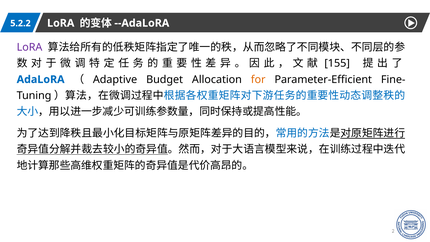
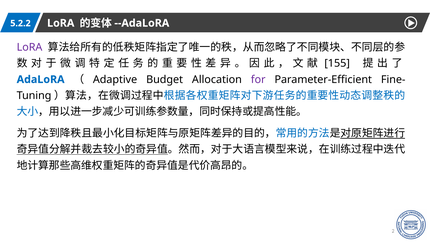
for colour: orange -> purple
